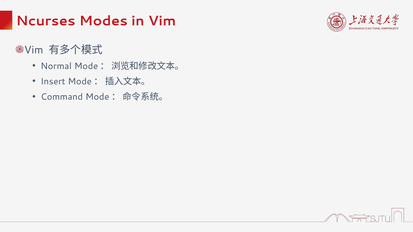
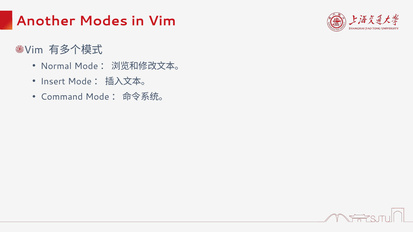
Ncurses: Ncurses -> Another
